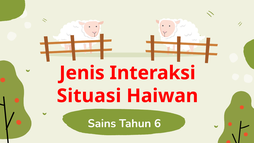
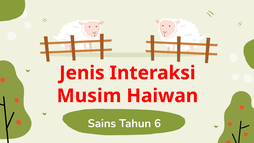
Situasi: Situasi -> Musim
